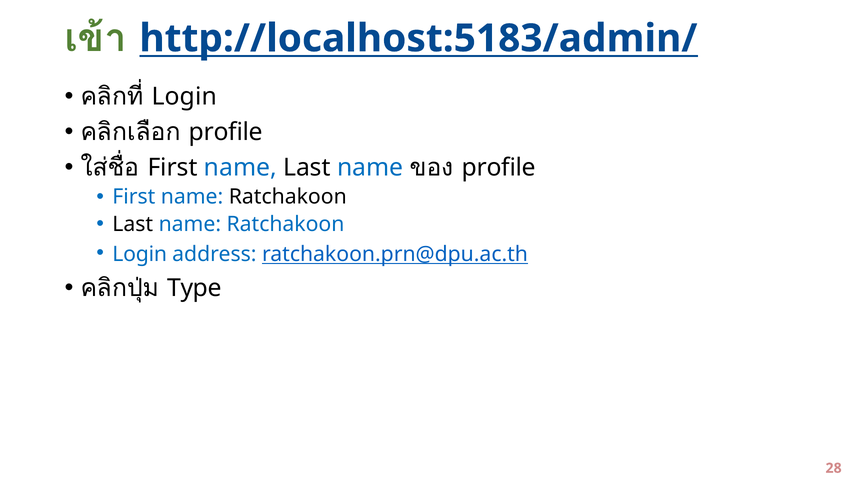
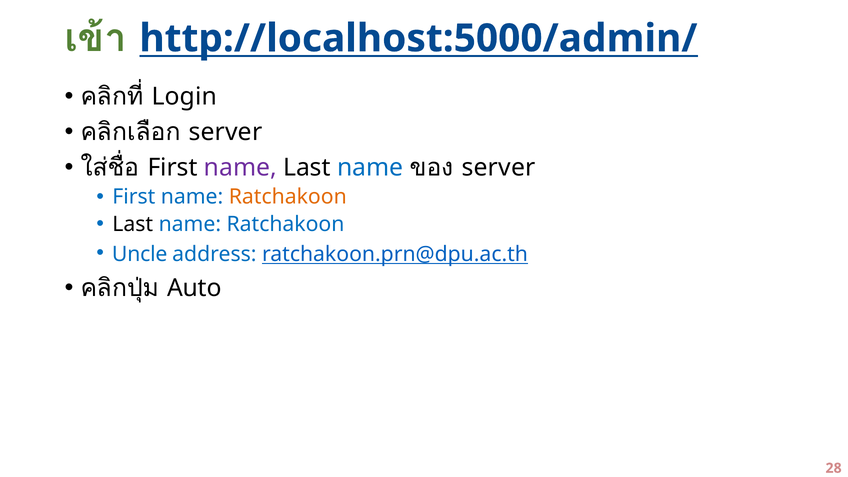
http://localhost:5183/admin/: http://localhost:5183/admin/ -> http://localhost:5000/admin/
profile at (226, 132): profile -> server
name at (240, 168) colour: blue -> purple
profile at (499, 168): profile -> server
Ratchakoon at (288, 197) colour: black -> orange
Login at (140, 254): Login -> Uncle
Type: Type -> Auto
